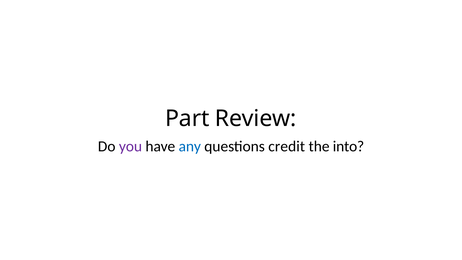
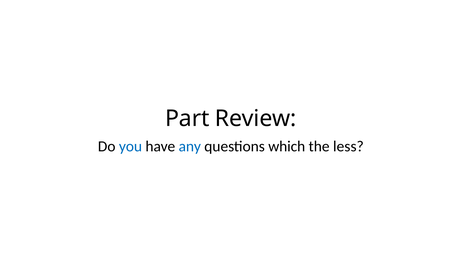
you colour: purple -> blue
credit: credit -> which
into: into -> less
